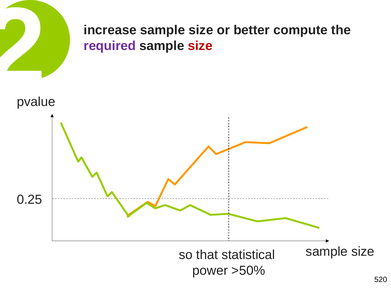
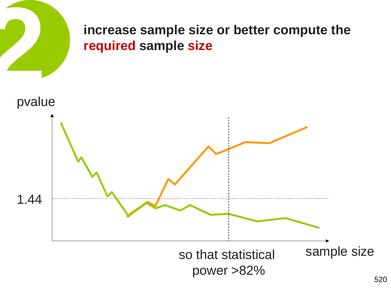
required colour: purple -> red
0.25: 0.25 -> 1.44
>50%: >50% -> >82%
